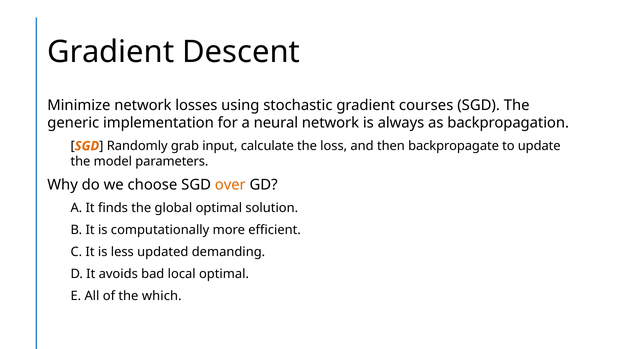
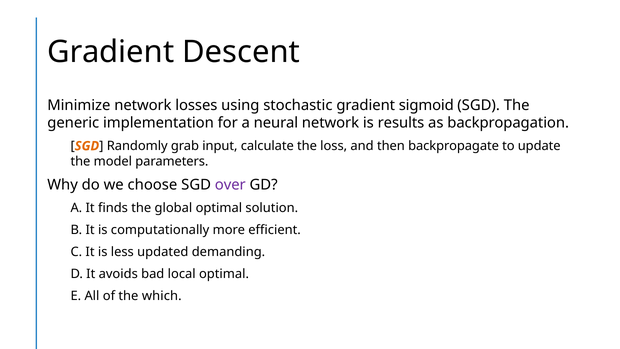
courses: courses -> sigmoid
always: always -> results
over colour: orange -> purple
